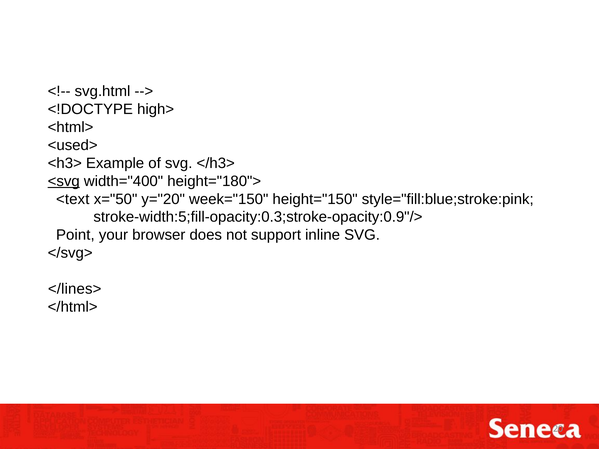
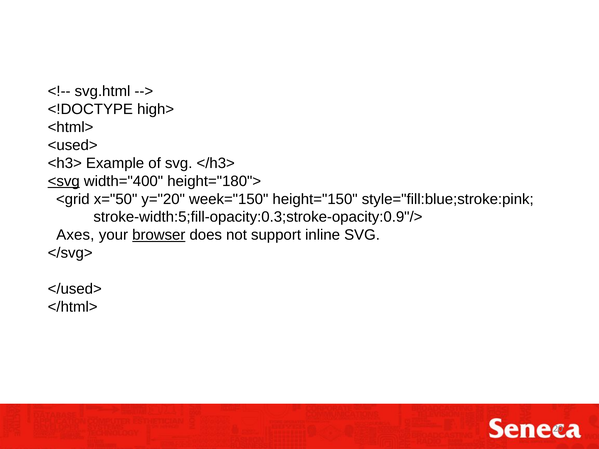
<text: <text -> <grid
Point: Point -> Axes
browser underline: none -> present
</lines>: </lines> -> </used>
